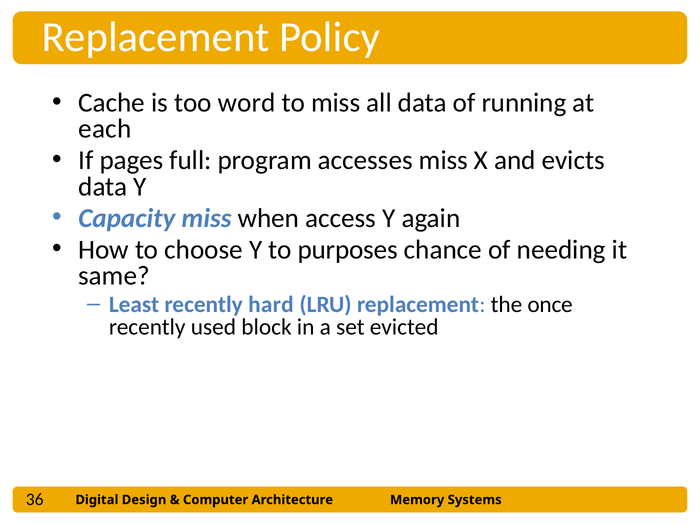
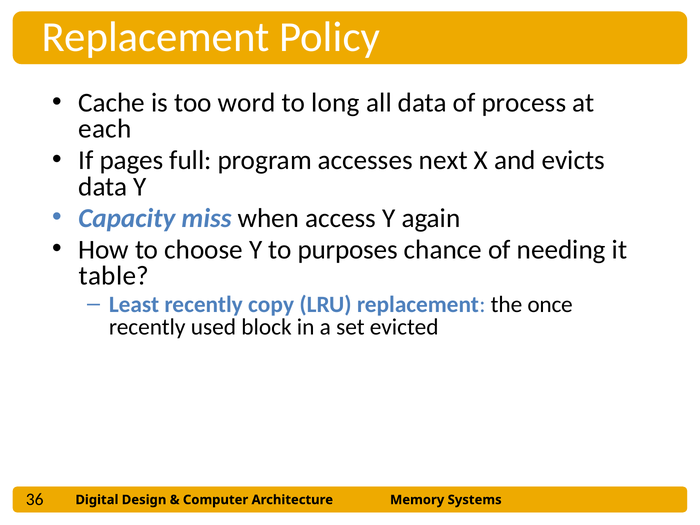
to miss: miss -> long
running: running -> process
accesses miss: miss -> next
same: same -> table
hard: hard -> copy
